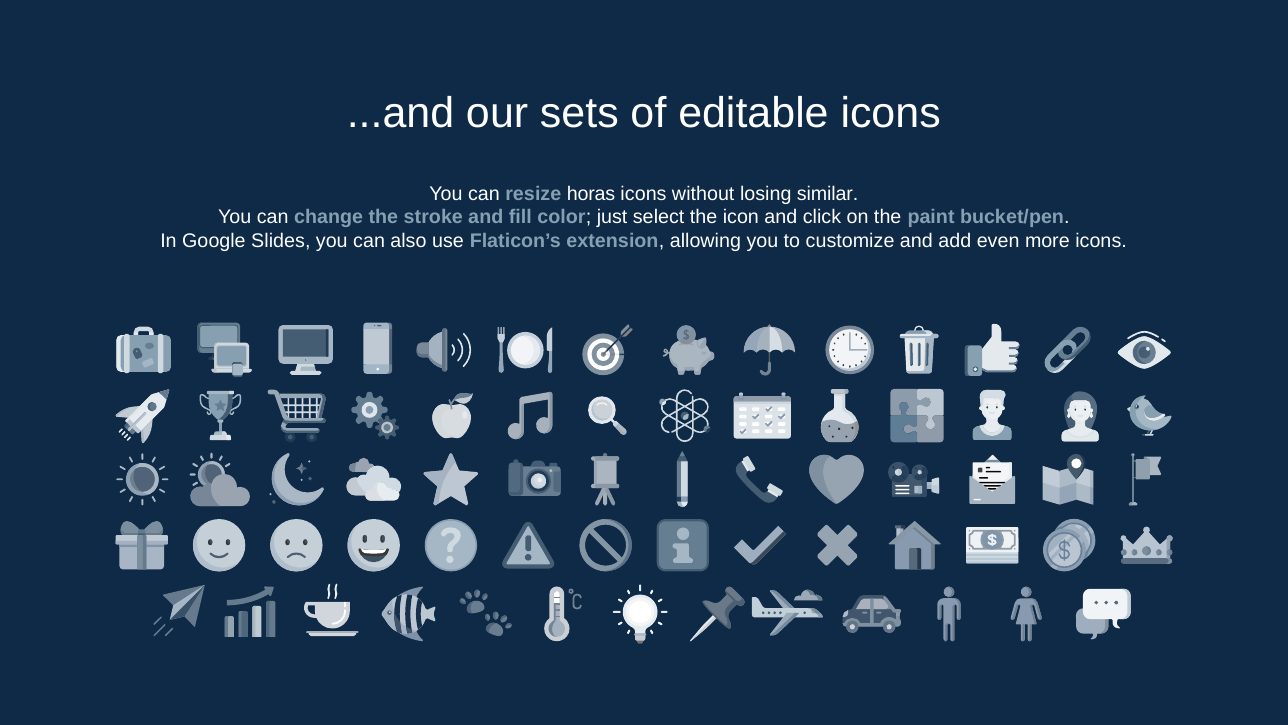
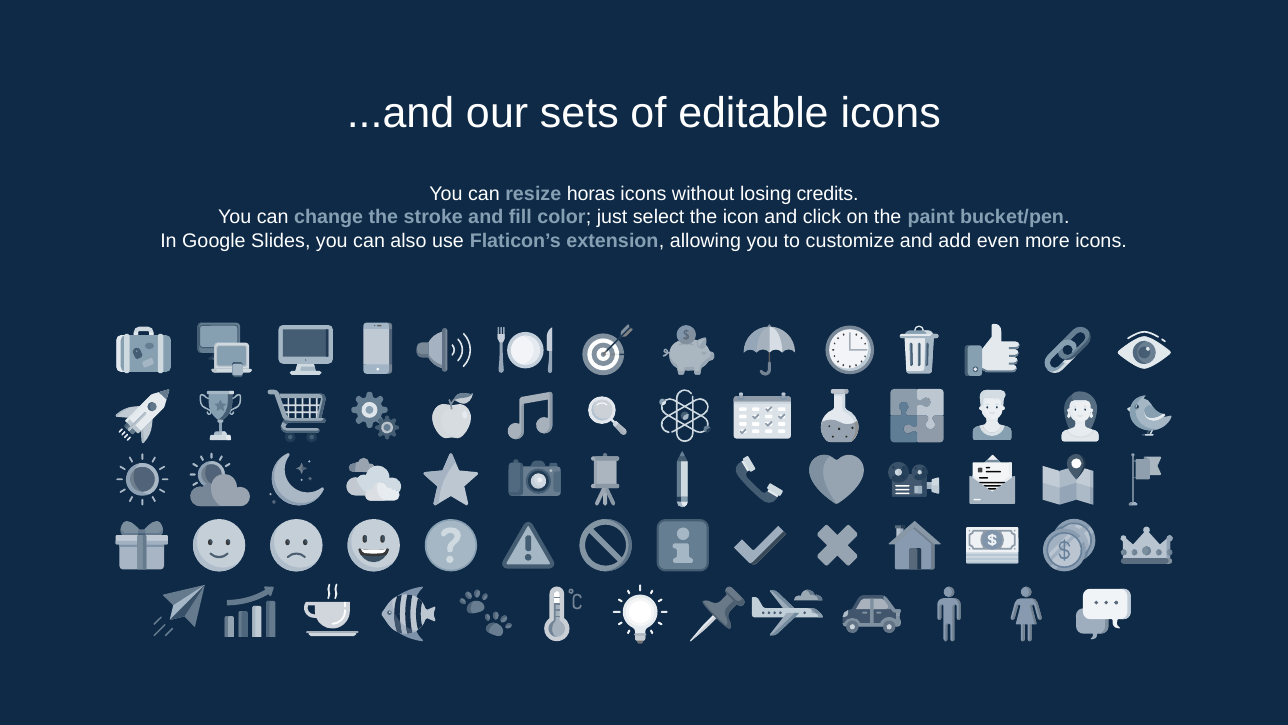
similar: similar -> credits
